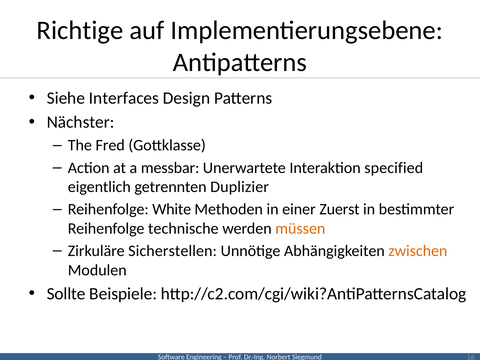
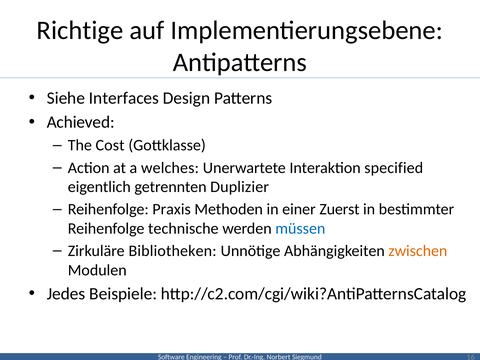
Nächster: Nächster -> Achieved
Fred: Fred -> Cost
messbar: messbar -> welches
White: White -> Praxis
müssen colour: orange -> blue
Sicherstellen: Sicherstellen -> Bibliotheken
Sollte: Sollte -> Jedes
